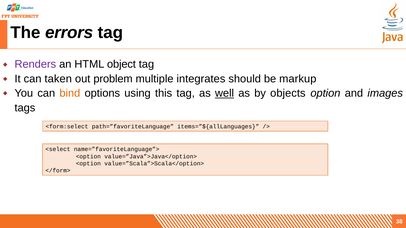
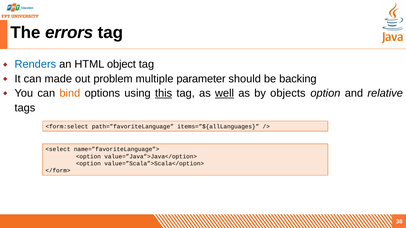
Renders colour: purple -> blue
taken: taken -> made
integrates: integrates -> parameter
markup: markup -> backing
this underline: none -> present
images: images -> relative
